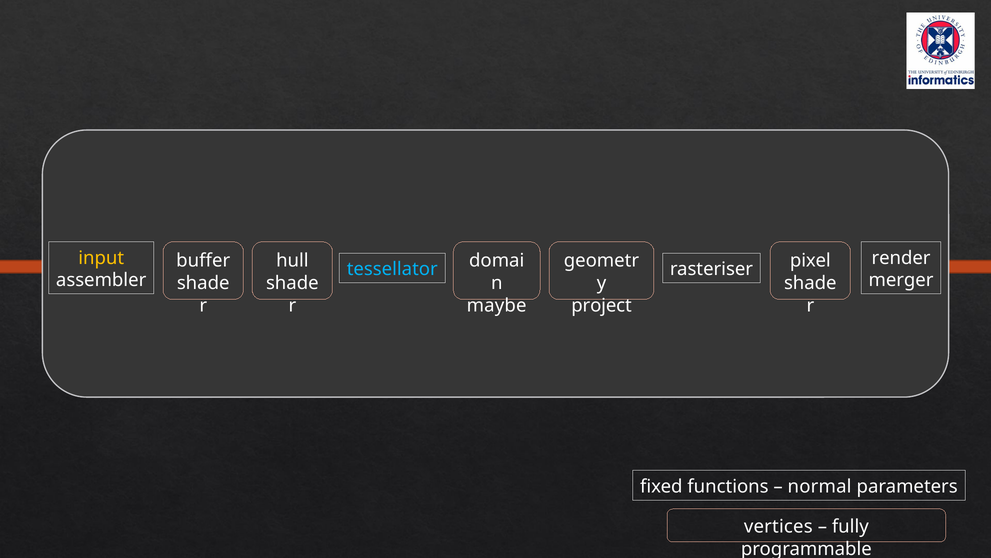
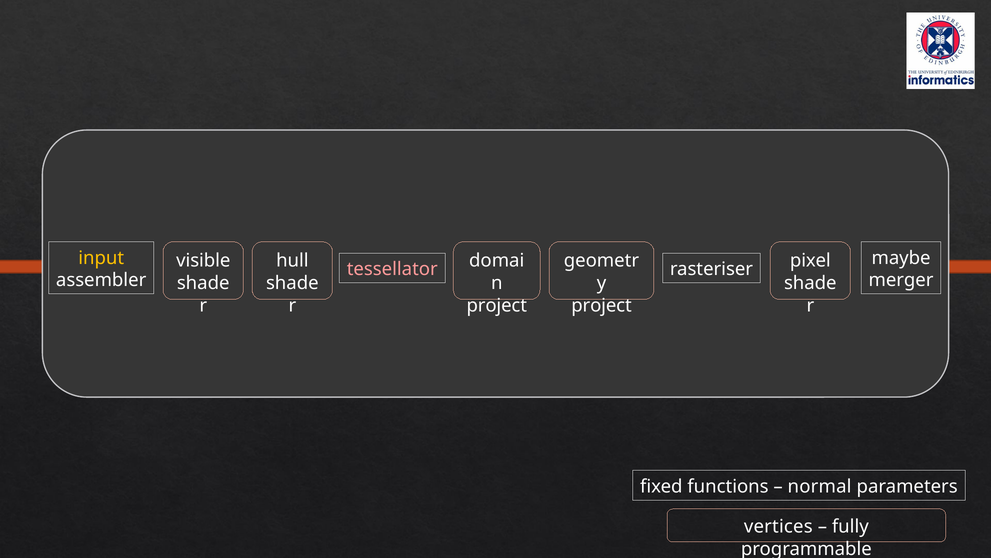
render: render -> maybe
buffer: buffer -> visible
tessellator colour: light blue -> pink
maybe at (497, 305): maybe -> project
